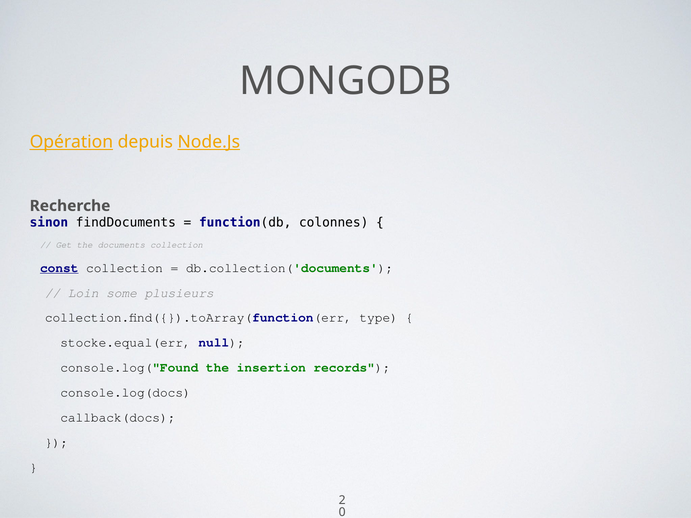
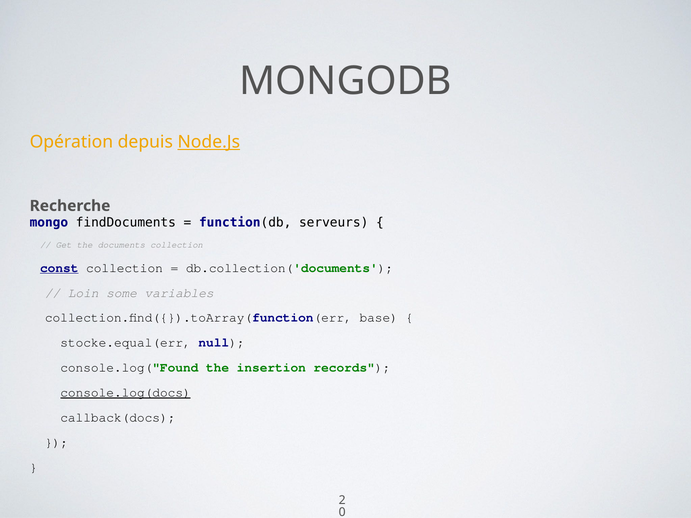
Opération underline: present -> none
sinon: sinon -> mongo
colonnes: colonnes -> serveurs
plusieurs: plusieurs -> variables
type: type -> base
console.log(docs underline: none -> present
